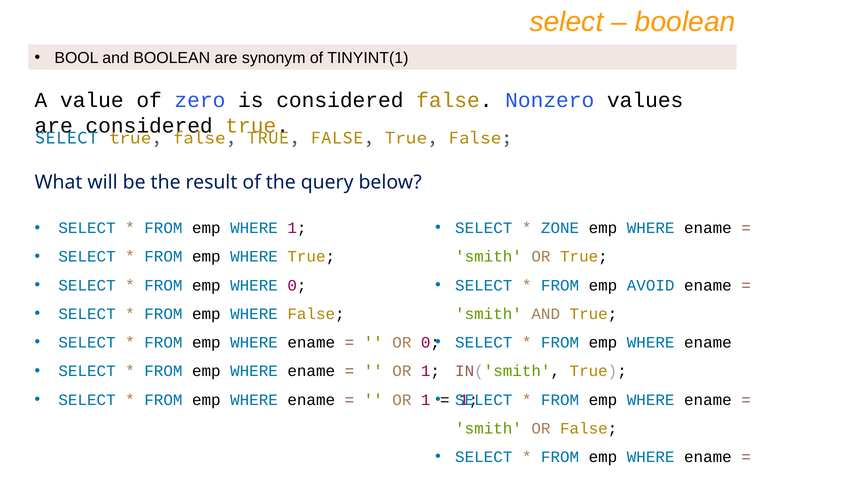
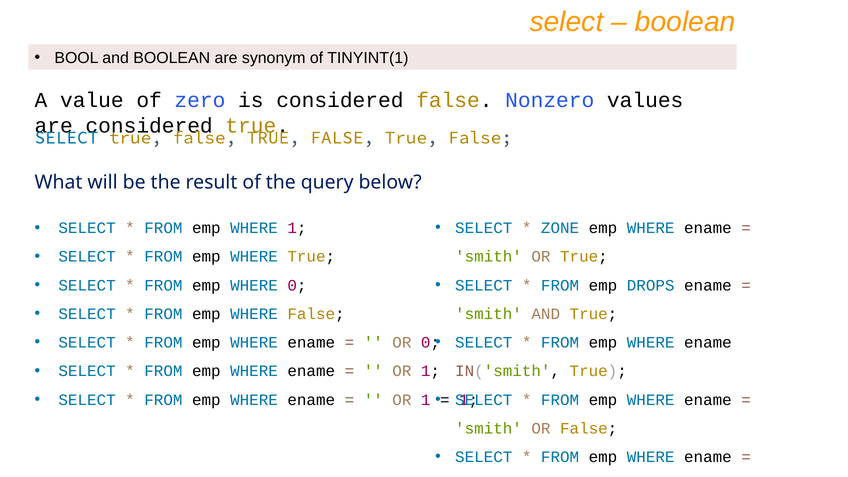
AVOID: AVOID -> DROPS
